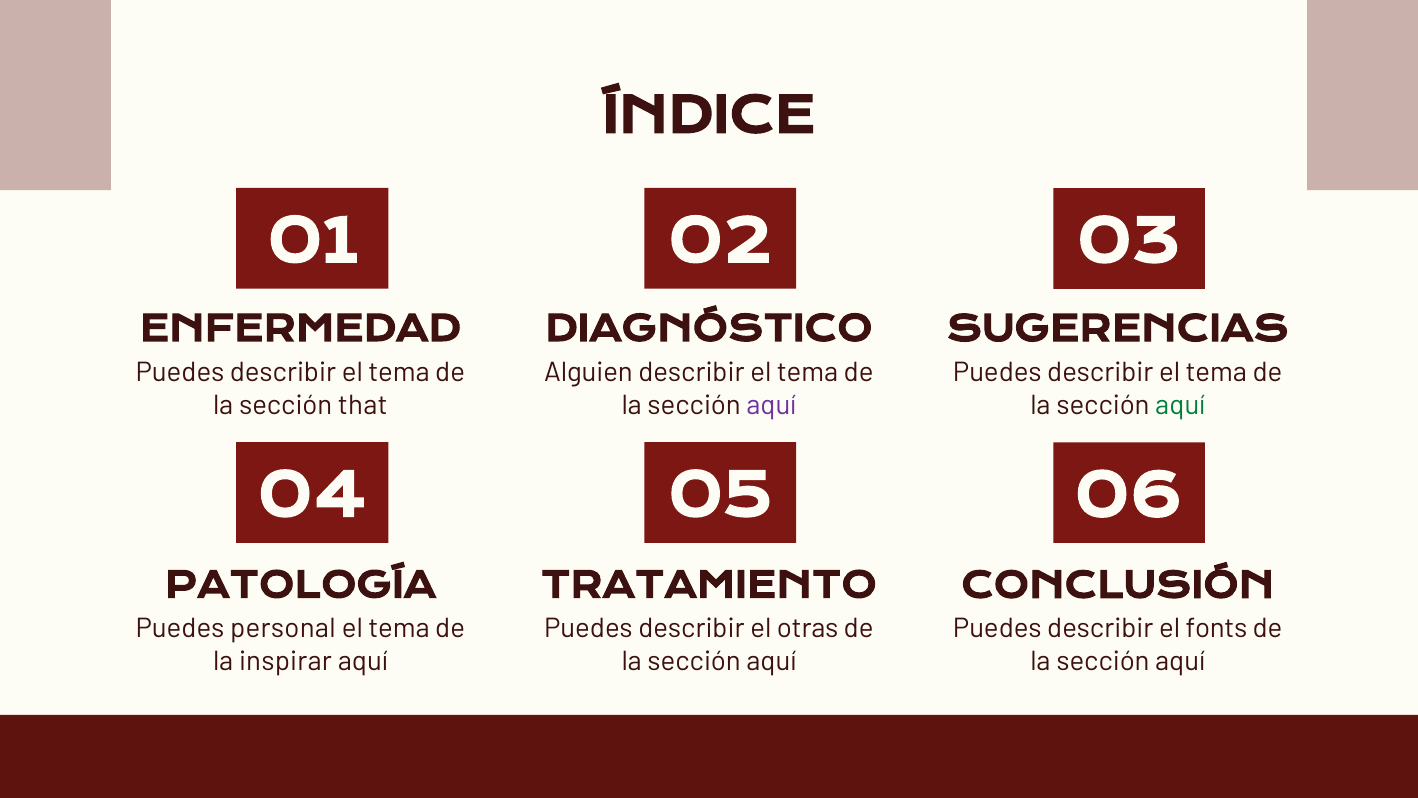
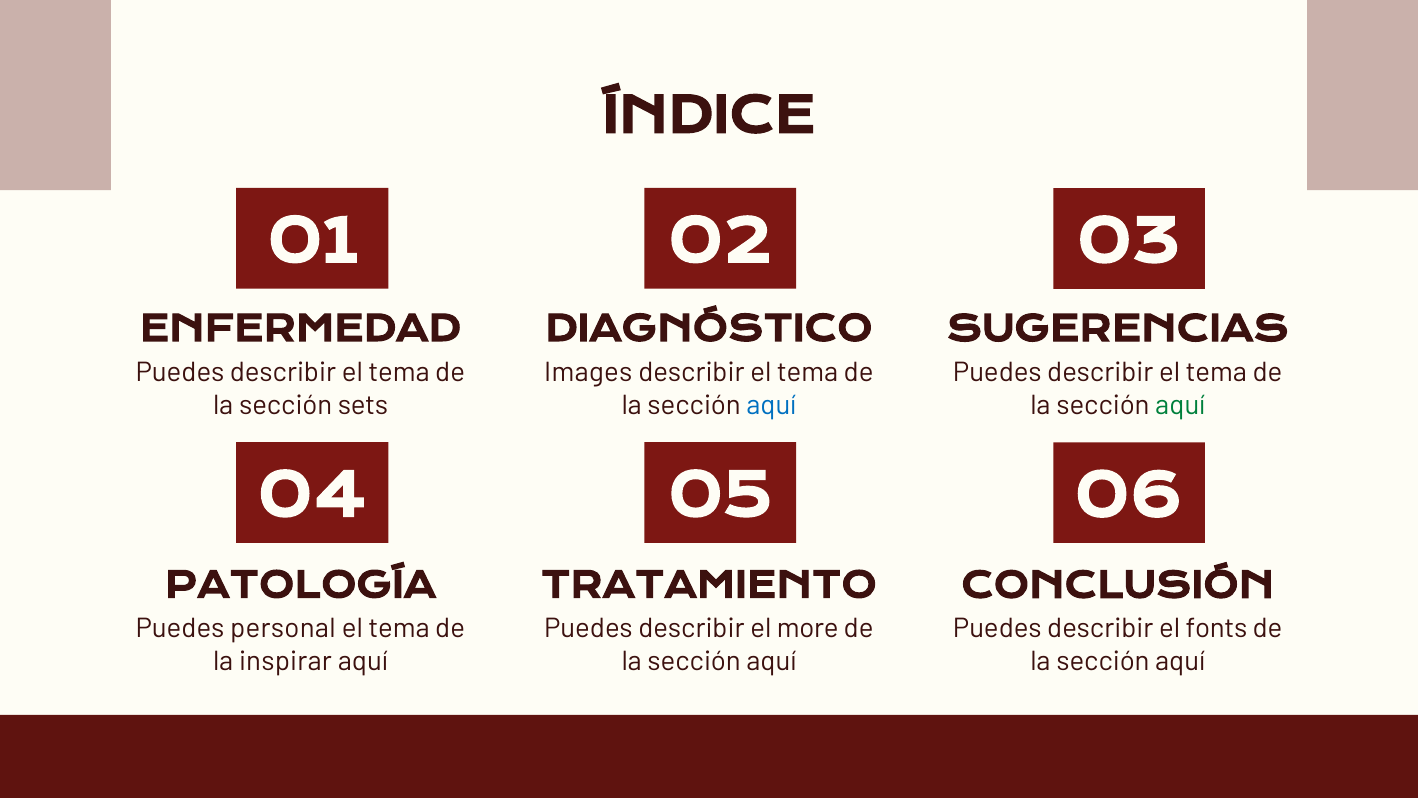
Alguien: Alguien -> Images
that: that -> sets
aquí at (771, 405) colour: purple -> blue
otras: otras -> more
